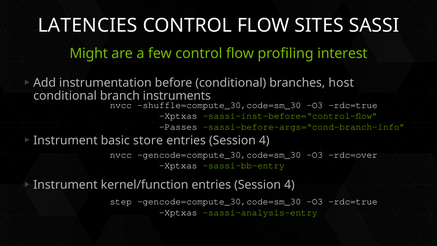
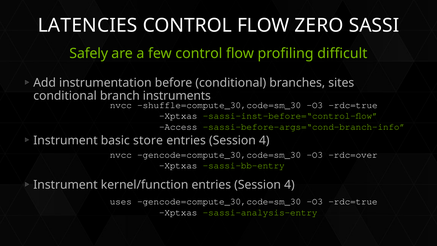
SITES: SITES -> ZERO
Might: Might -> Safely
interest: interest -> difficult
host: host -> sites
Passes: Passes -> Access
step: step -> uses
